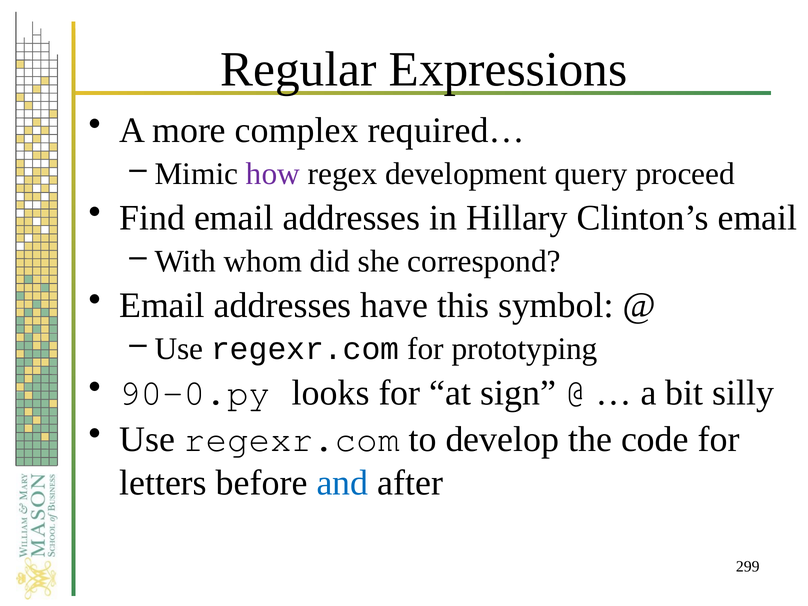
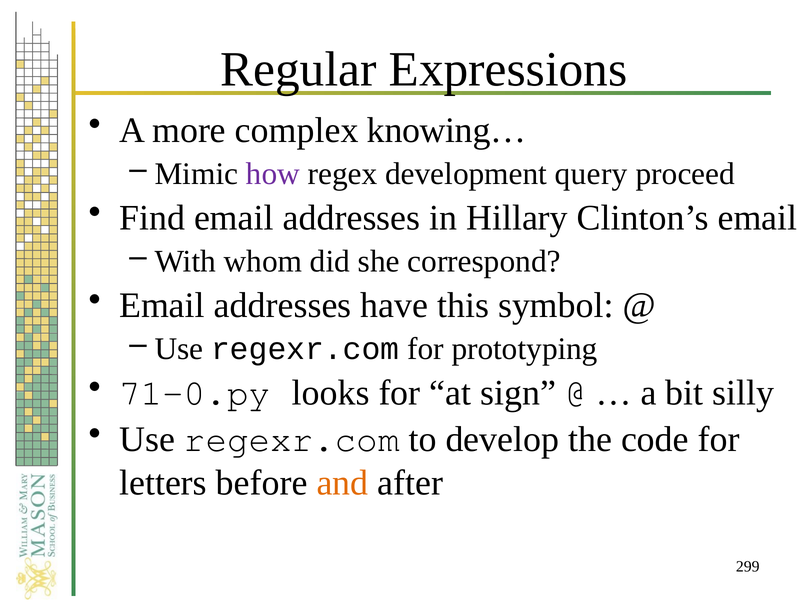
required…: required… -> knowing…
90-0.py: 90-0.py -> 71-0.py
and colour: blue -> orange
